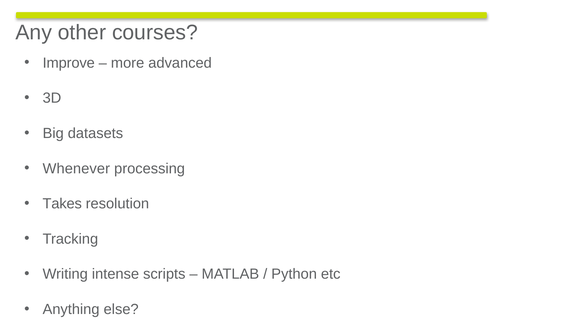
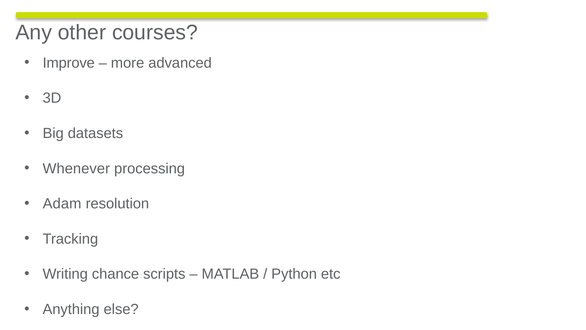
Takes: Takes -> Adam
intense: intense -> chance
